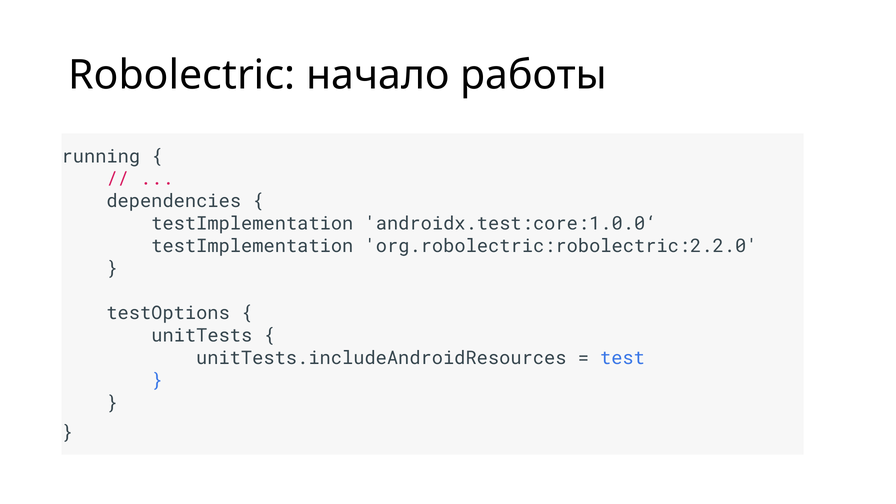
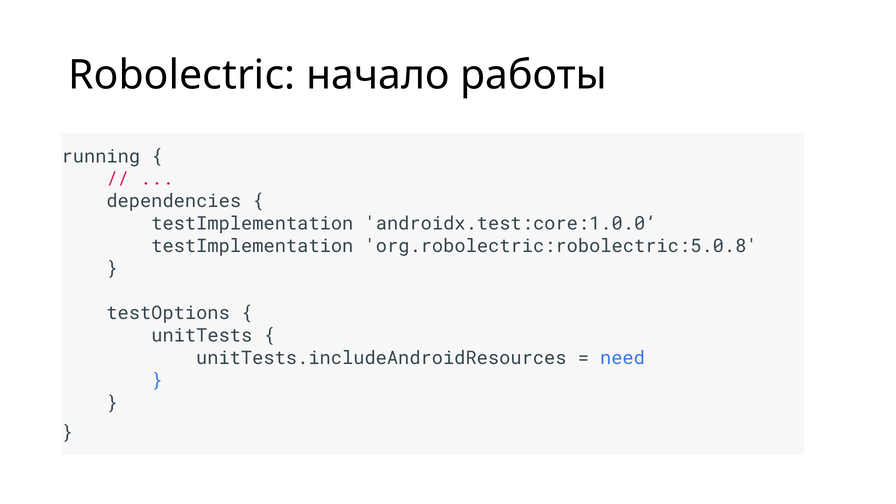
org.robolectric:robolectric:2.2.0: org.robolectric:robolectric:2.2.0 -> org.robolectric:robolectric:5.0.8
test: test -> need
